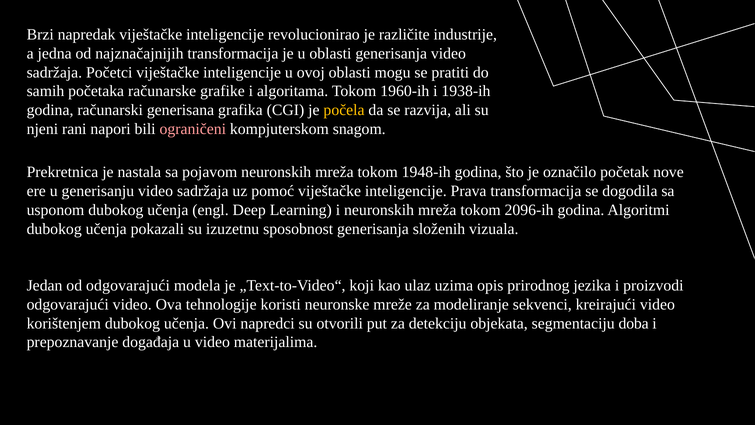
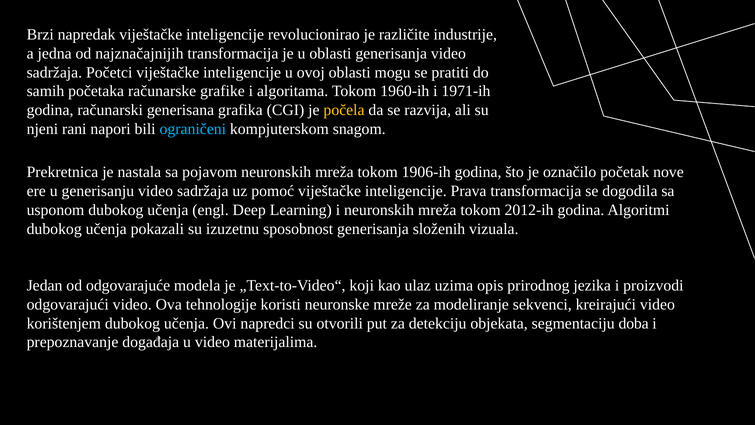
1938-ih: 1938-ih -> 1971-ih
ograničeni colour: pink -> light blue
1948-ih: 1948-ih -> 1906-ih
2096-ih: 2096-ih -> 2012-ih
od odgovarajući: odgovarajući -> odgovarajuće
